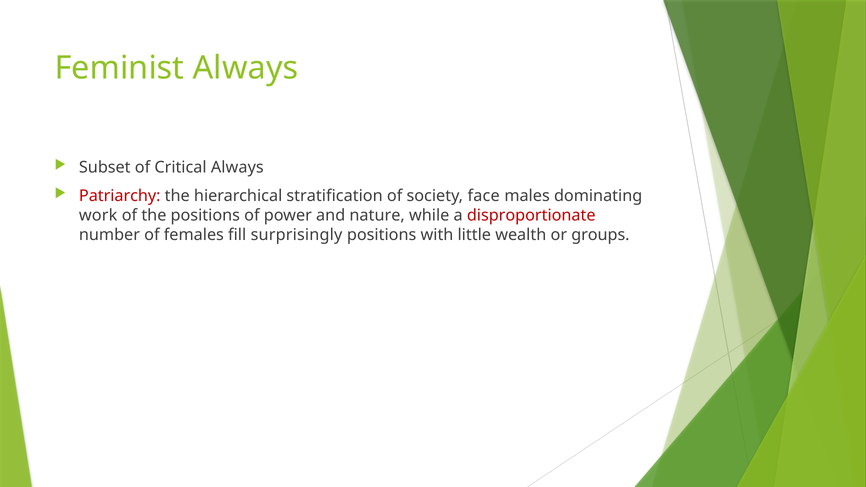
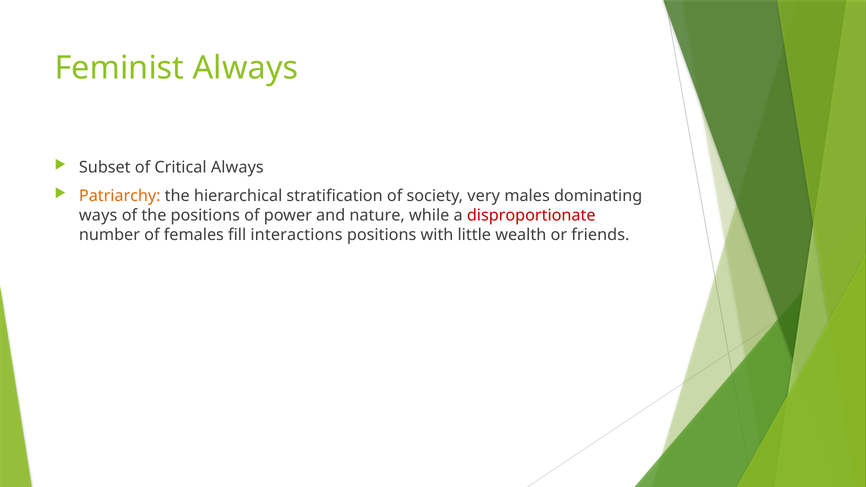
Patriarchy colour: red -> orange
face: face -> very
work: work -> ways
surprisingly: surprisingly -> interactions
groups: groups -> friends
